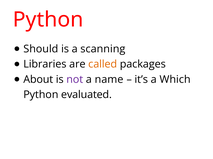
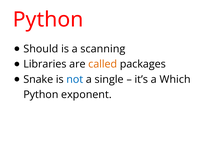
About: About -> Snake
not colour: purple -> blue
name: name -> single
evaluated: evaluated -> exponent
